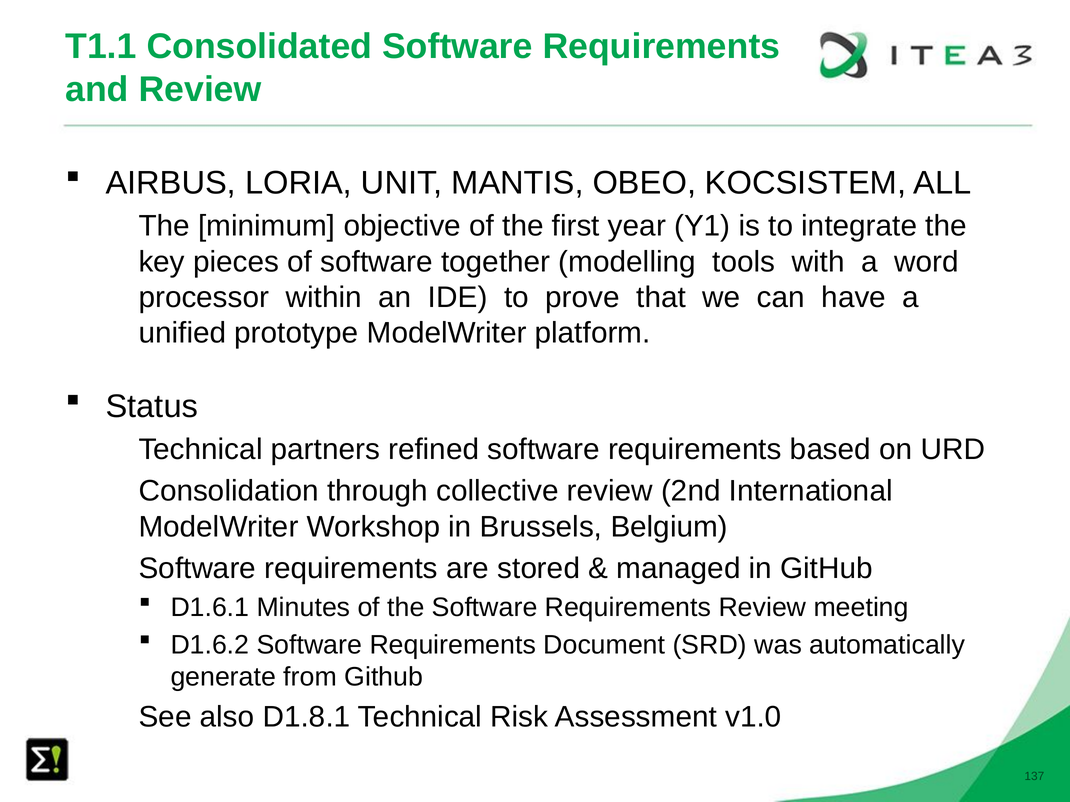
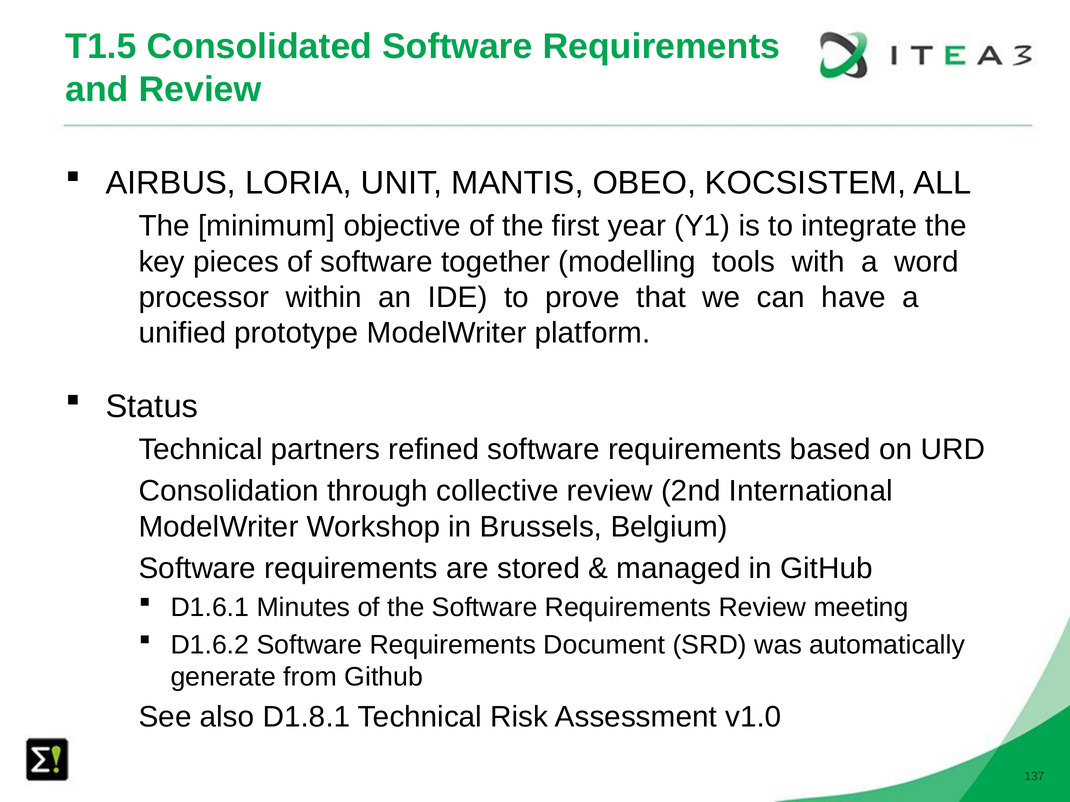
T1.1: T1.1 -> T1.5
